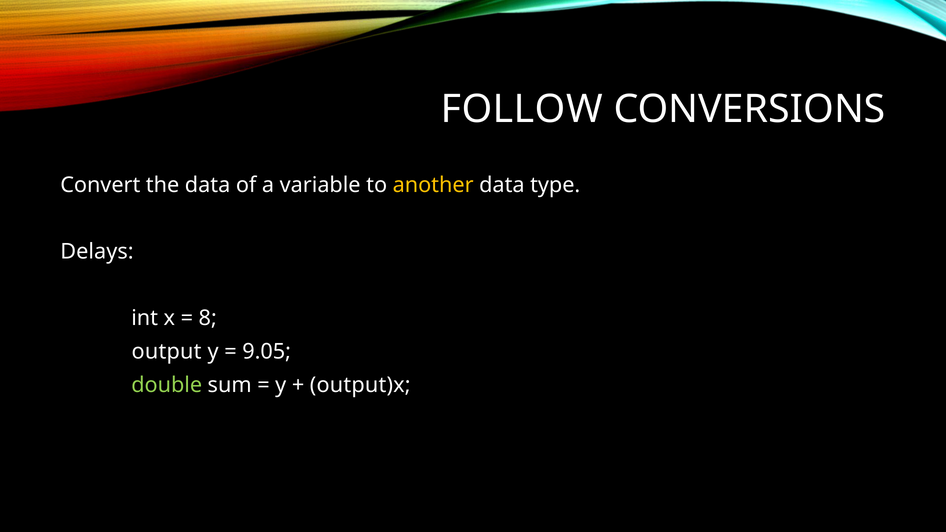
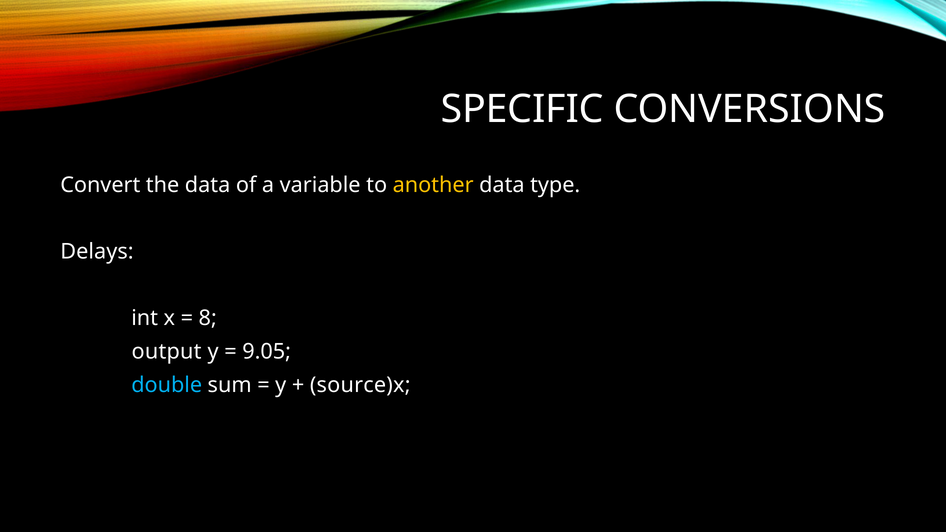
FOLLOW: FOLLOW -> SPECIFIC
double colour: light green -> light blue
output)x: output)x -> source)x
